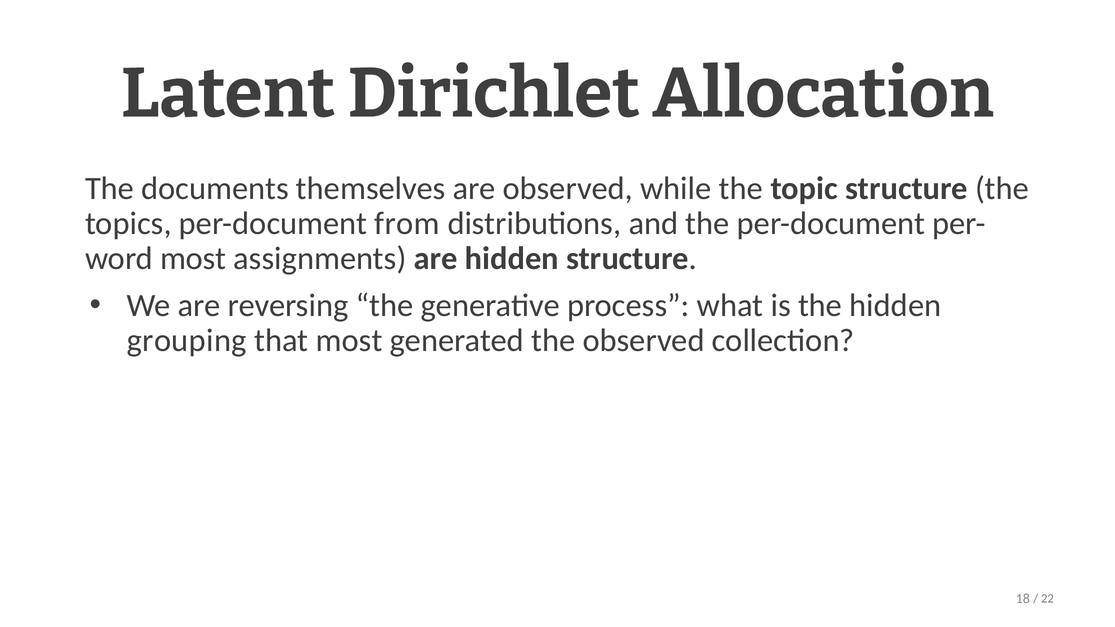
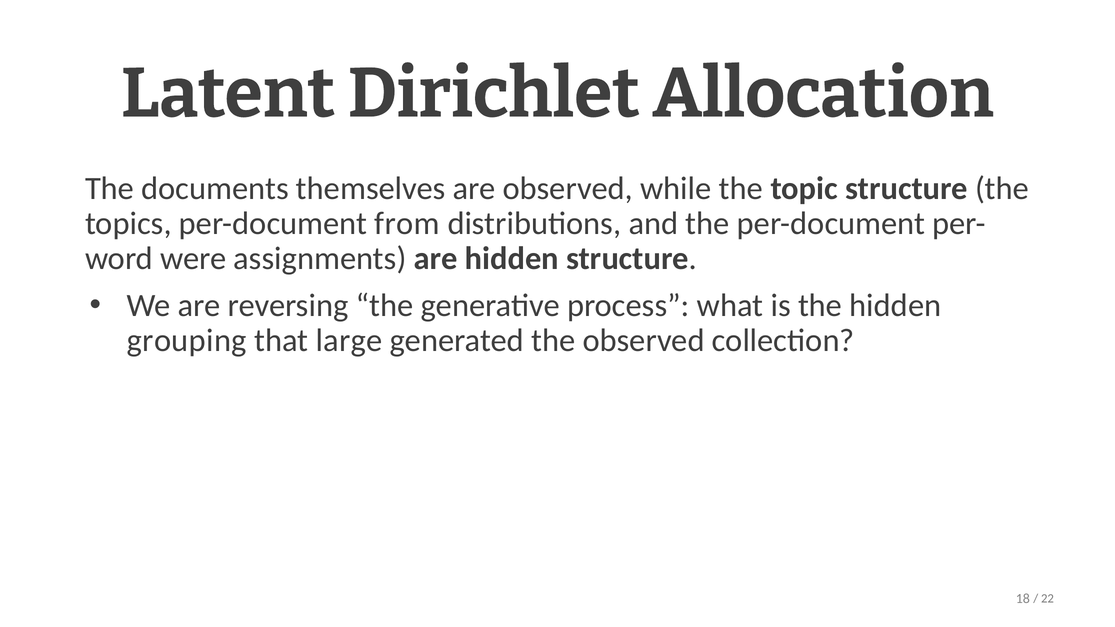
most at (193, 259): most -> were
that most: most -> large
